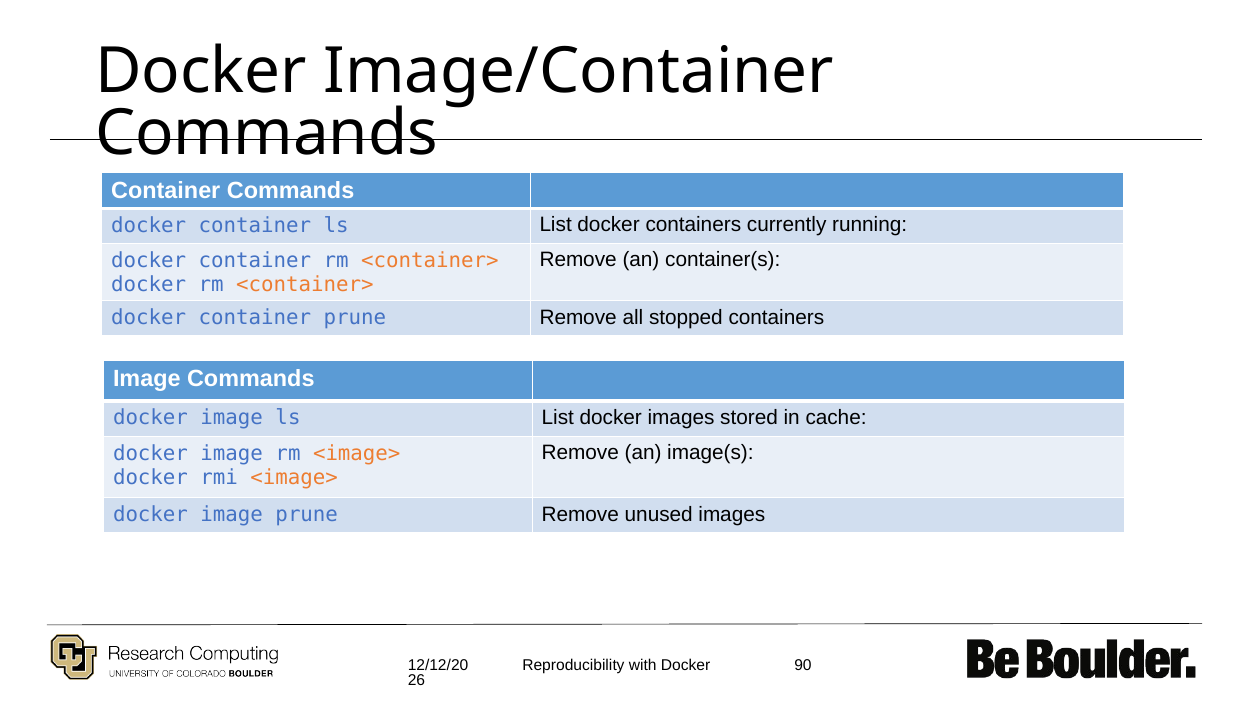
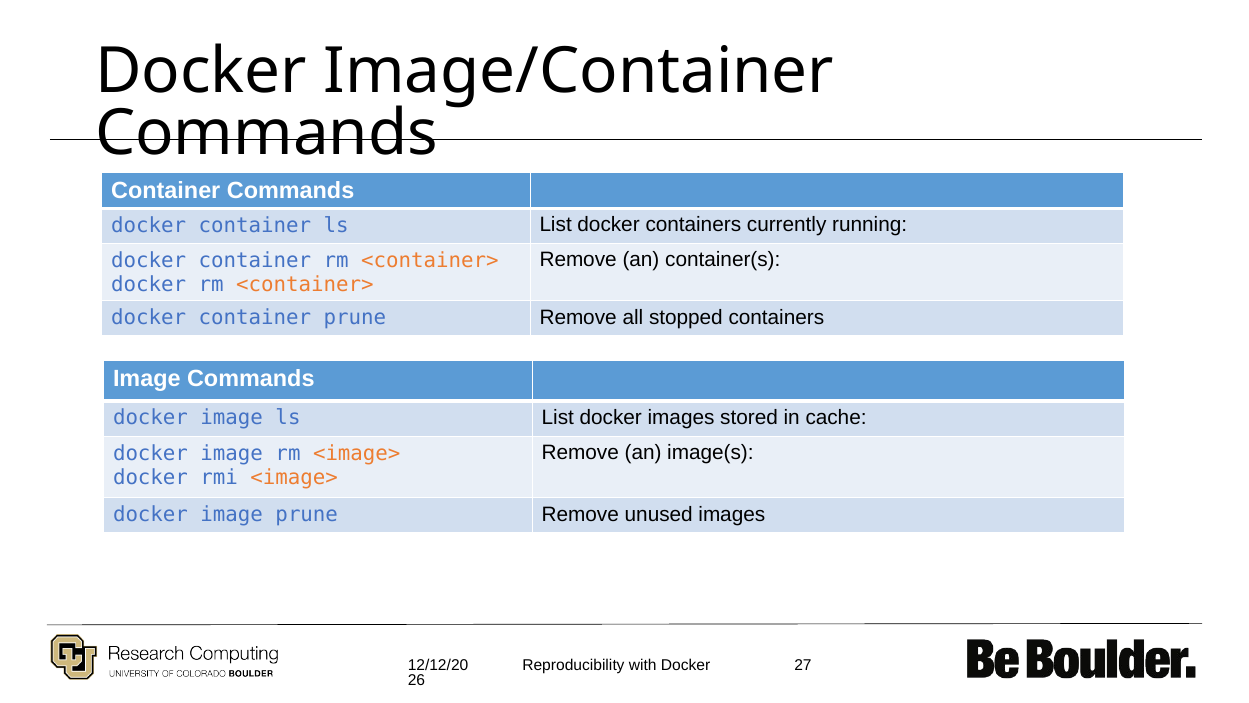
90: 90 -> 27
